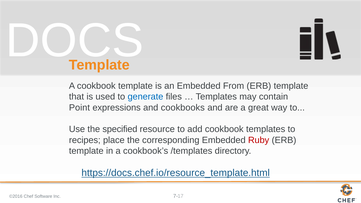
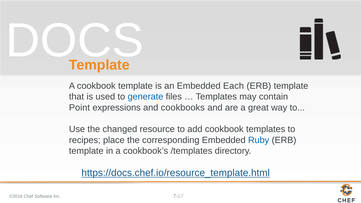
From: From -> Each
specified: specified -> changed
Ruby colour: red -> blue
